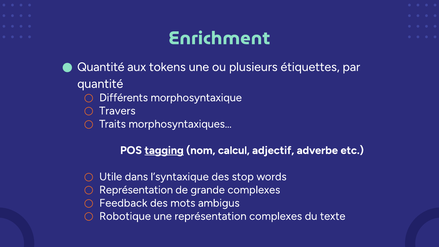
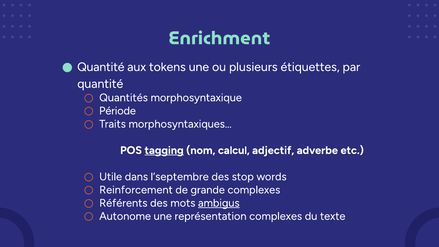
Différents: Différents -> Quantités
Travers: Travers -> Période
l’syntaxique: l’syntaxique -> l’septembre
Représentation at (136, 190): Représentation -> Reinforcement
Feedback: Feedback -> Référents
ambigus underline: none -> present
Robotique: Robotique -> Autonome
